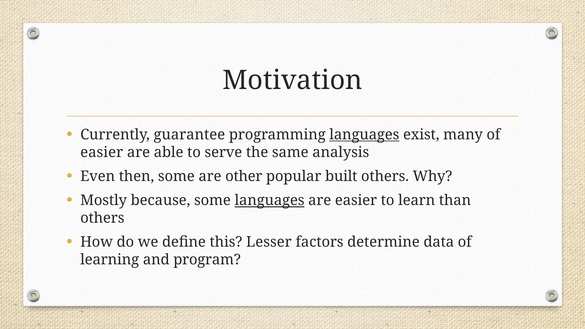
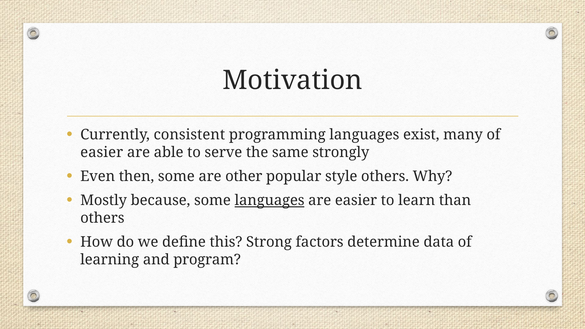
guarantee: guarantee -> consistent
languages at (364, 135) underline: present -> none
analysis: analysis -> strongly
built: built -> style
Lesser: Lesser -> Strong
